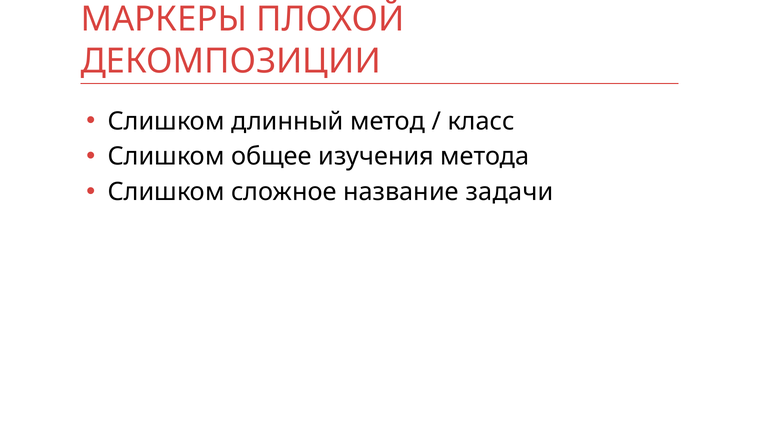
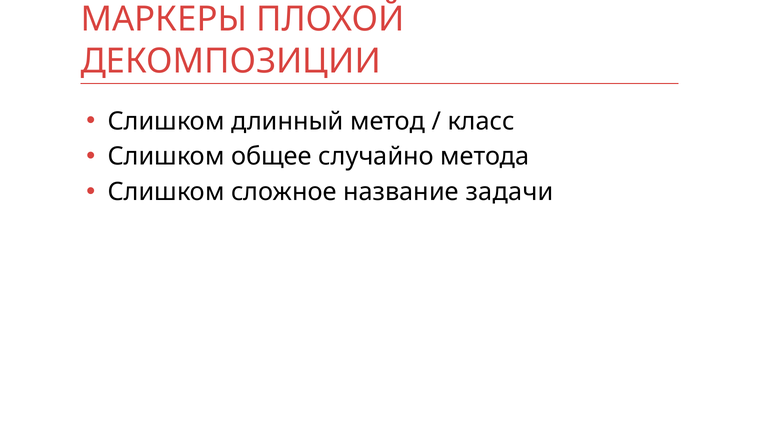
изучения: изучения -> случайно
